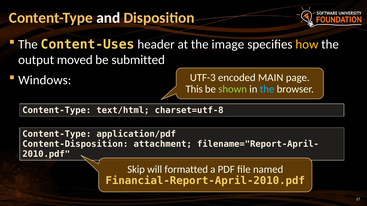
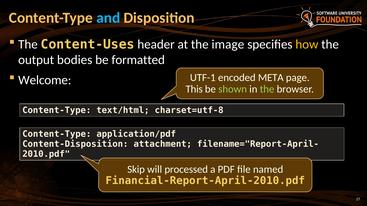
and colour: white -> light blue
moved: moved -> bodies
submitted: submitted -> formatted
Windows: Windows -> Welcome
UTF-3: UTF-3 -> UTF-1
MAIN: MAIN -> META
the at (267, 89) colour: light blue -> light green
formatted: formatted -> processed
